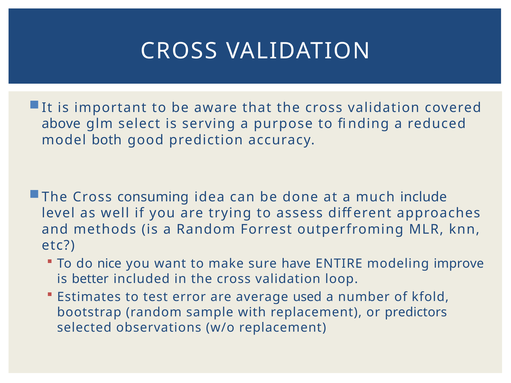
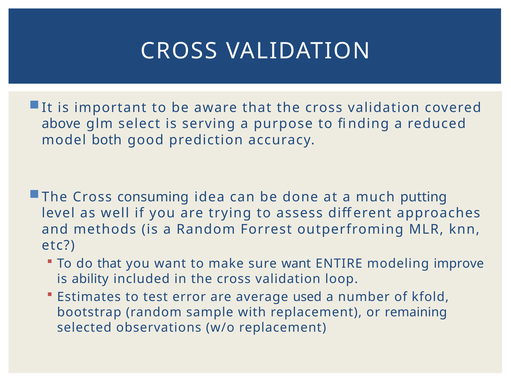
include: include -> putting
do nice: nice -> that
sure have: have -> want
better: better -> ability
predictors: predictors -> remaining
